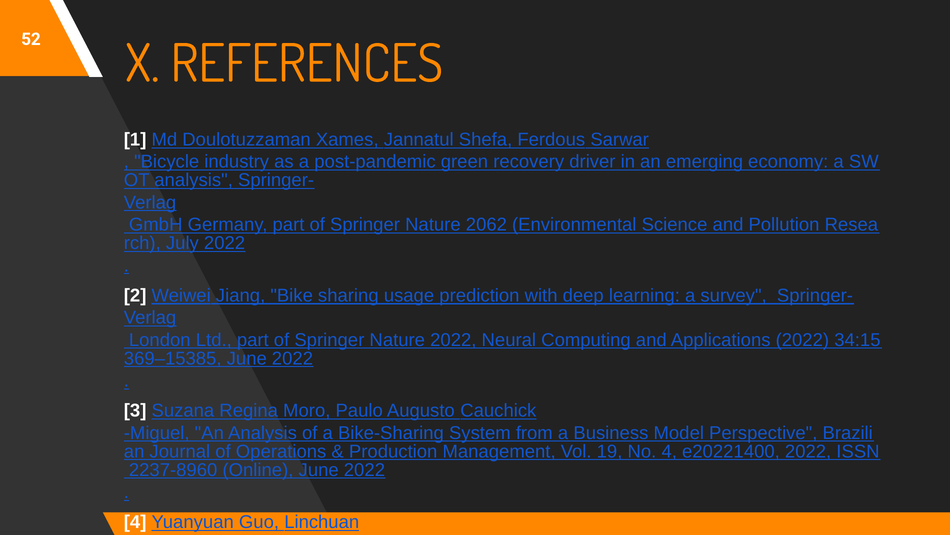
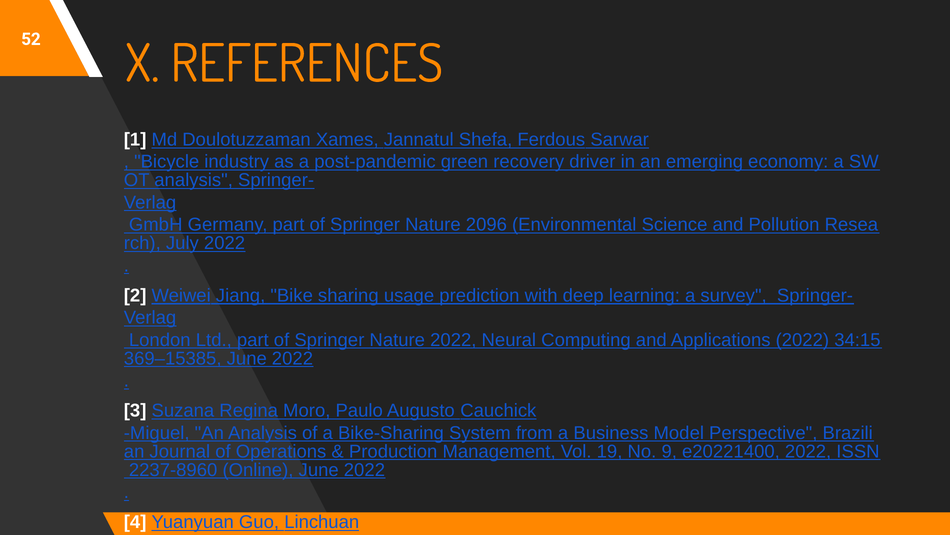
2062: 2062 -> 2096
No 4: 4 -> 9
